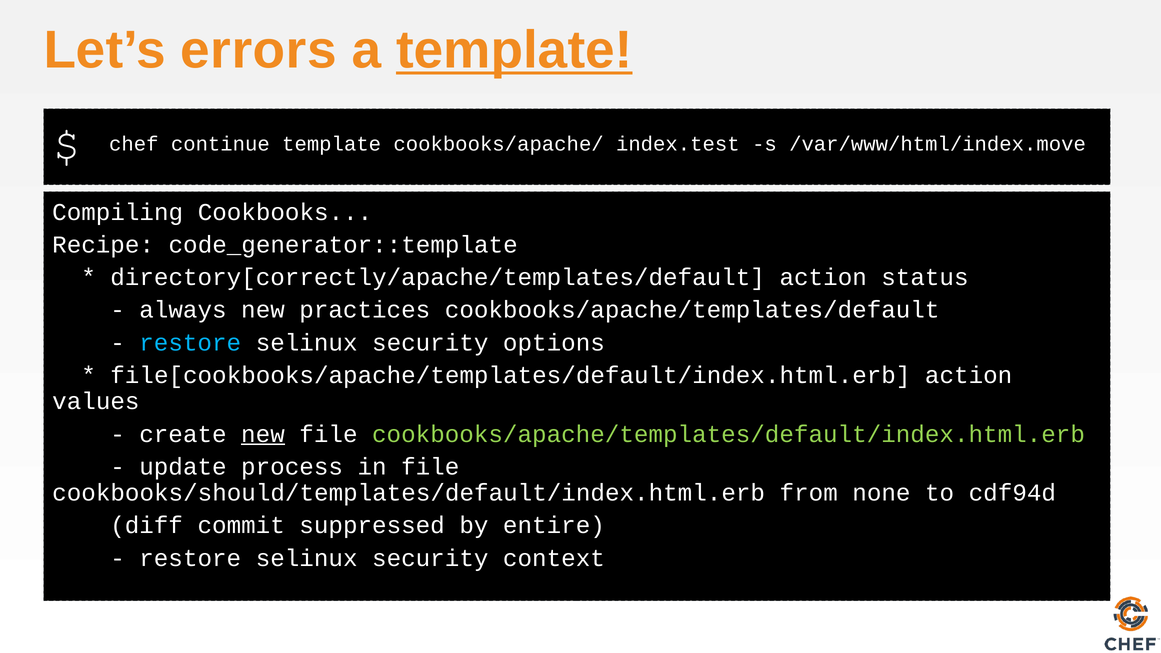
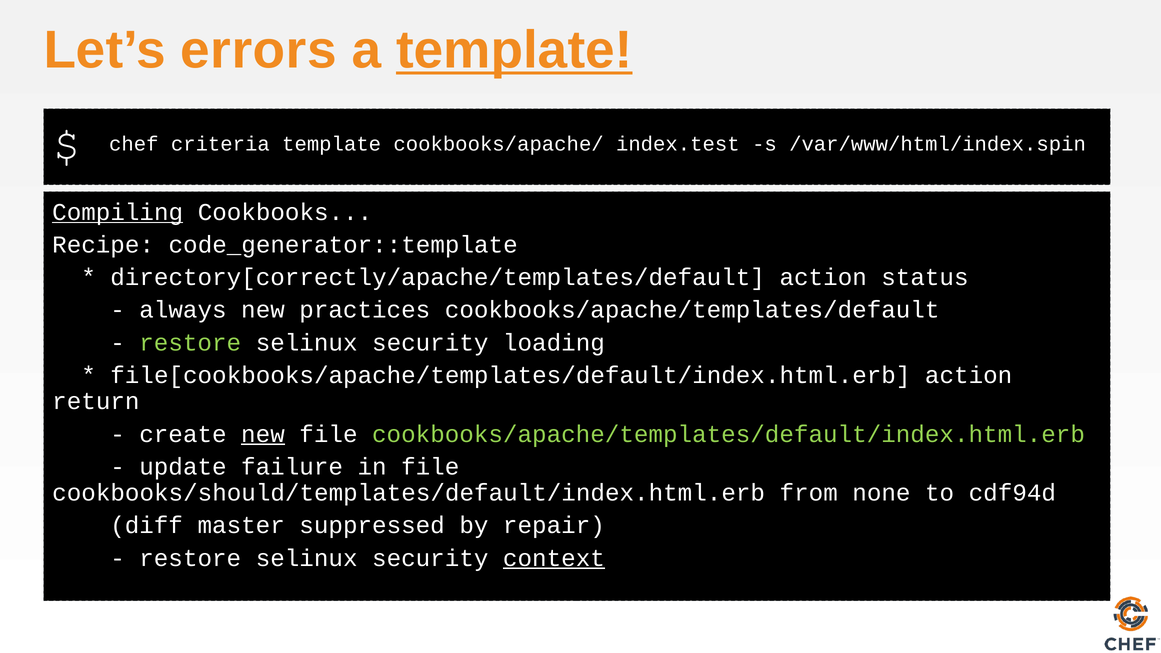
continue: continue -> criteria
/var/www/html/index.move: /var/www/html/index.move -> /var/www/html/index.spin
Compiling underline: none -> present
restore at (190, 343) colour: light blue -> light green
options: options -> loading
values: values -> return
process: process -> failure
commit: commit -> master
entire: entire -> repair
context underline: none -> present
